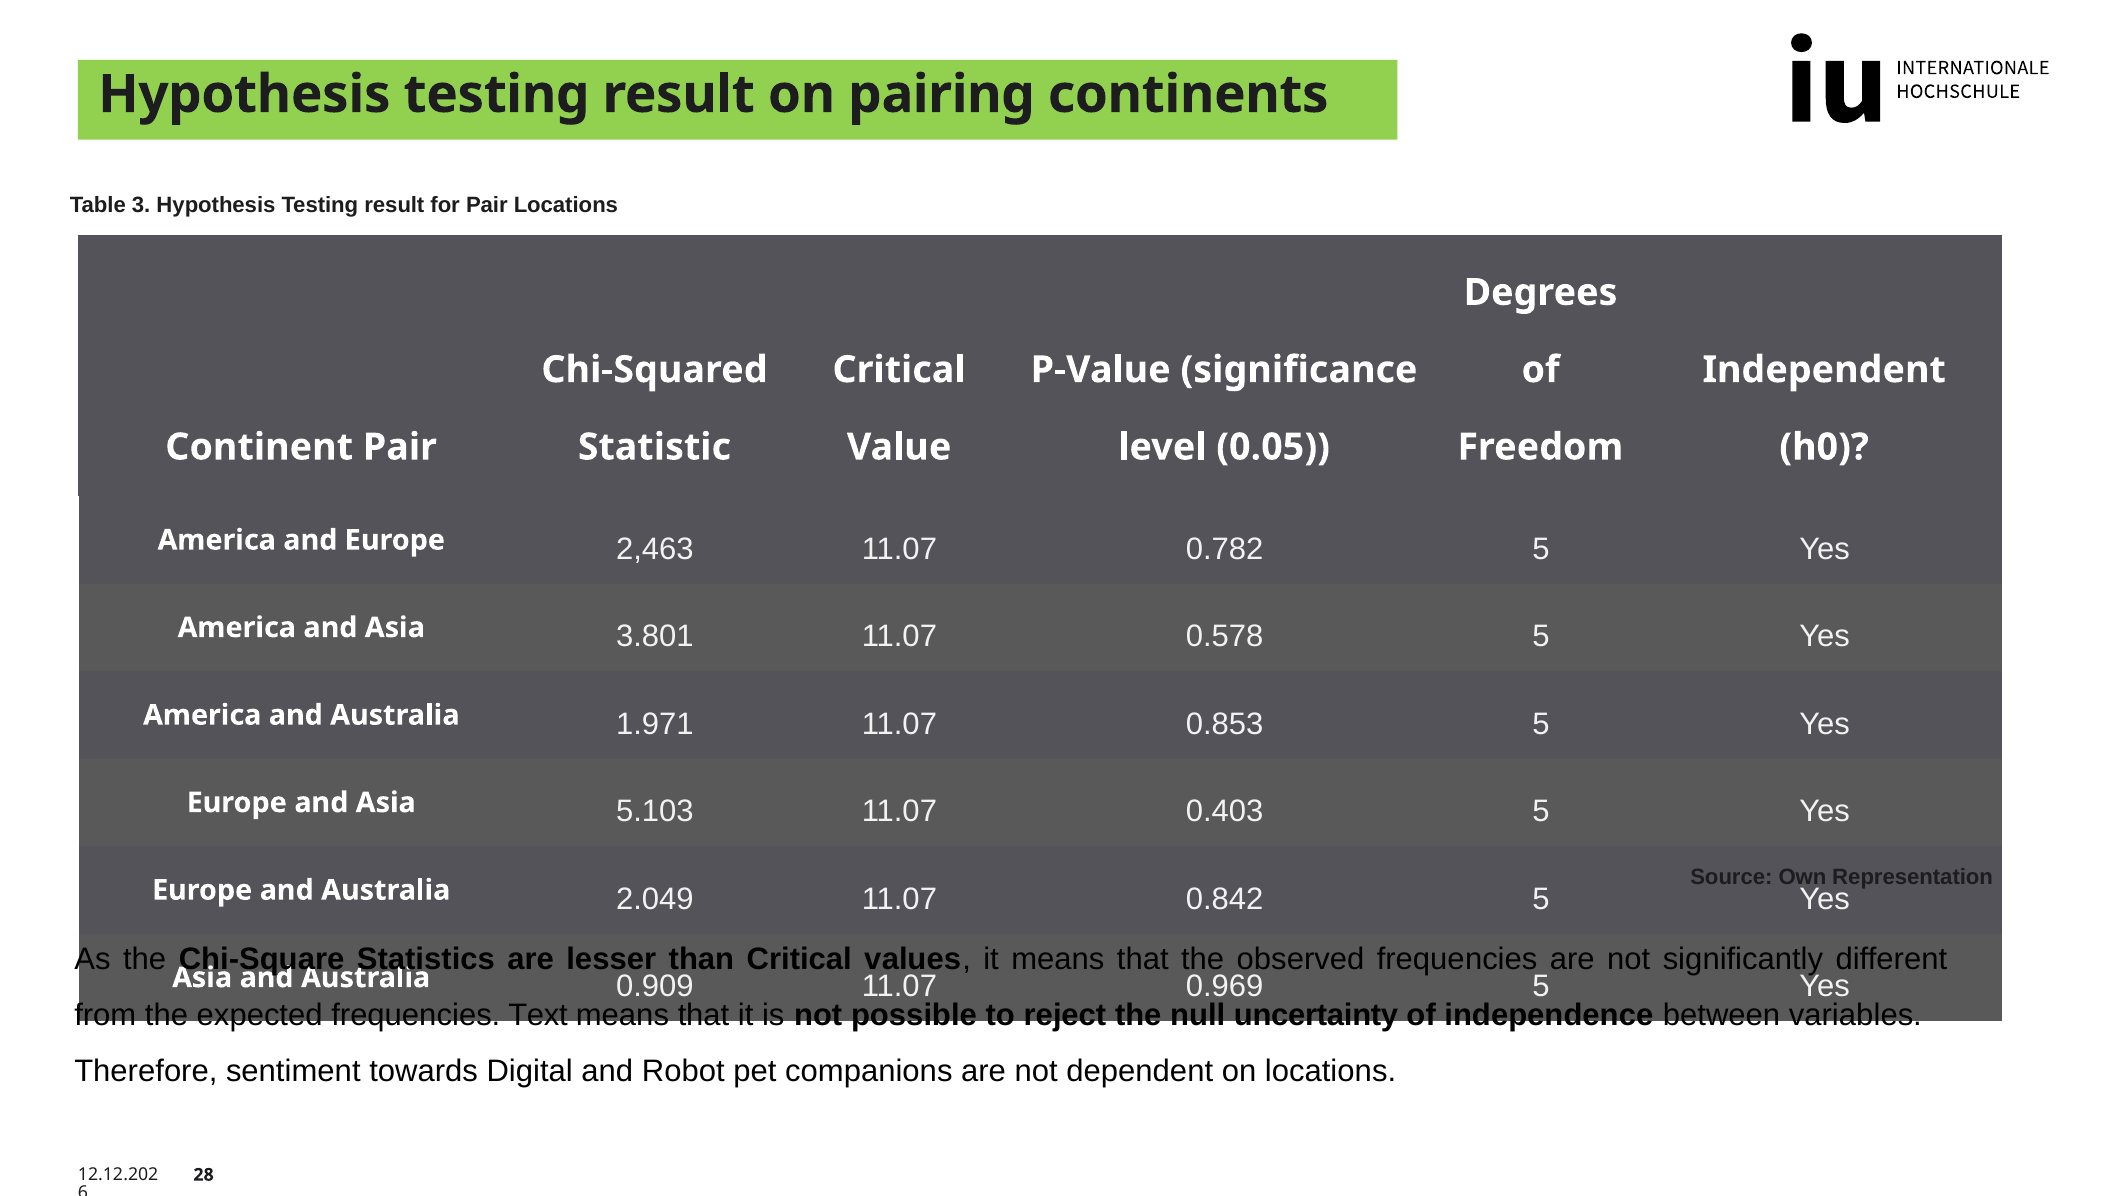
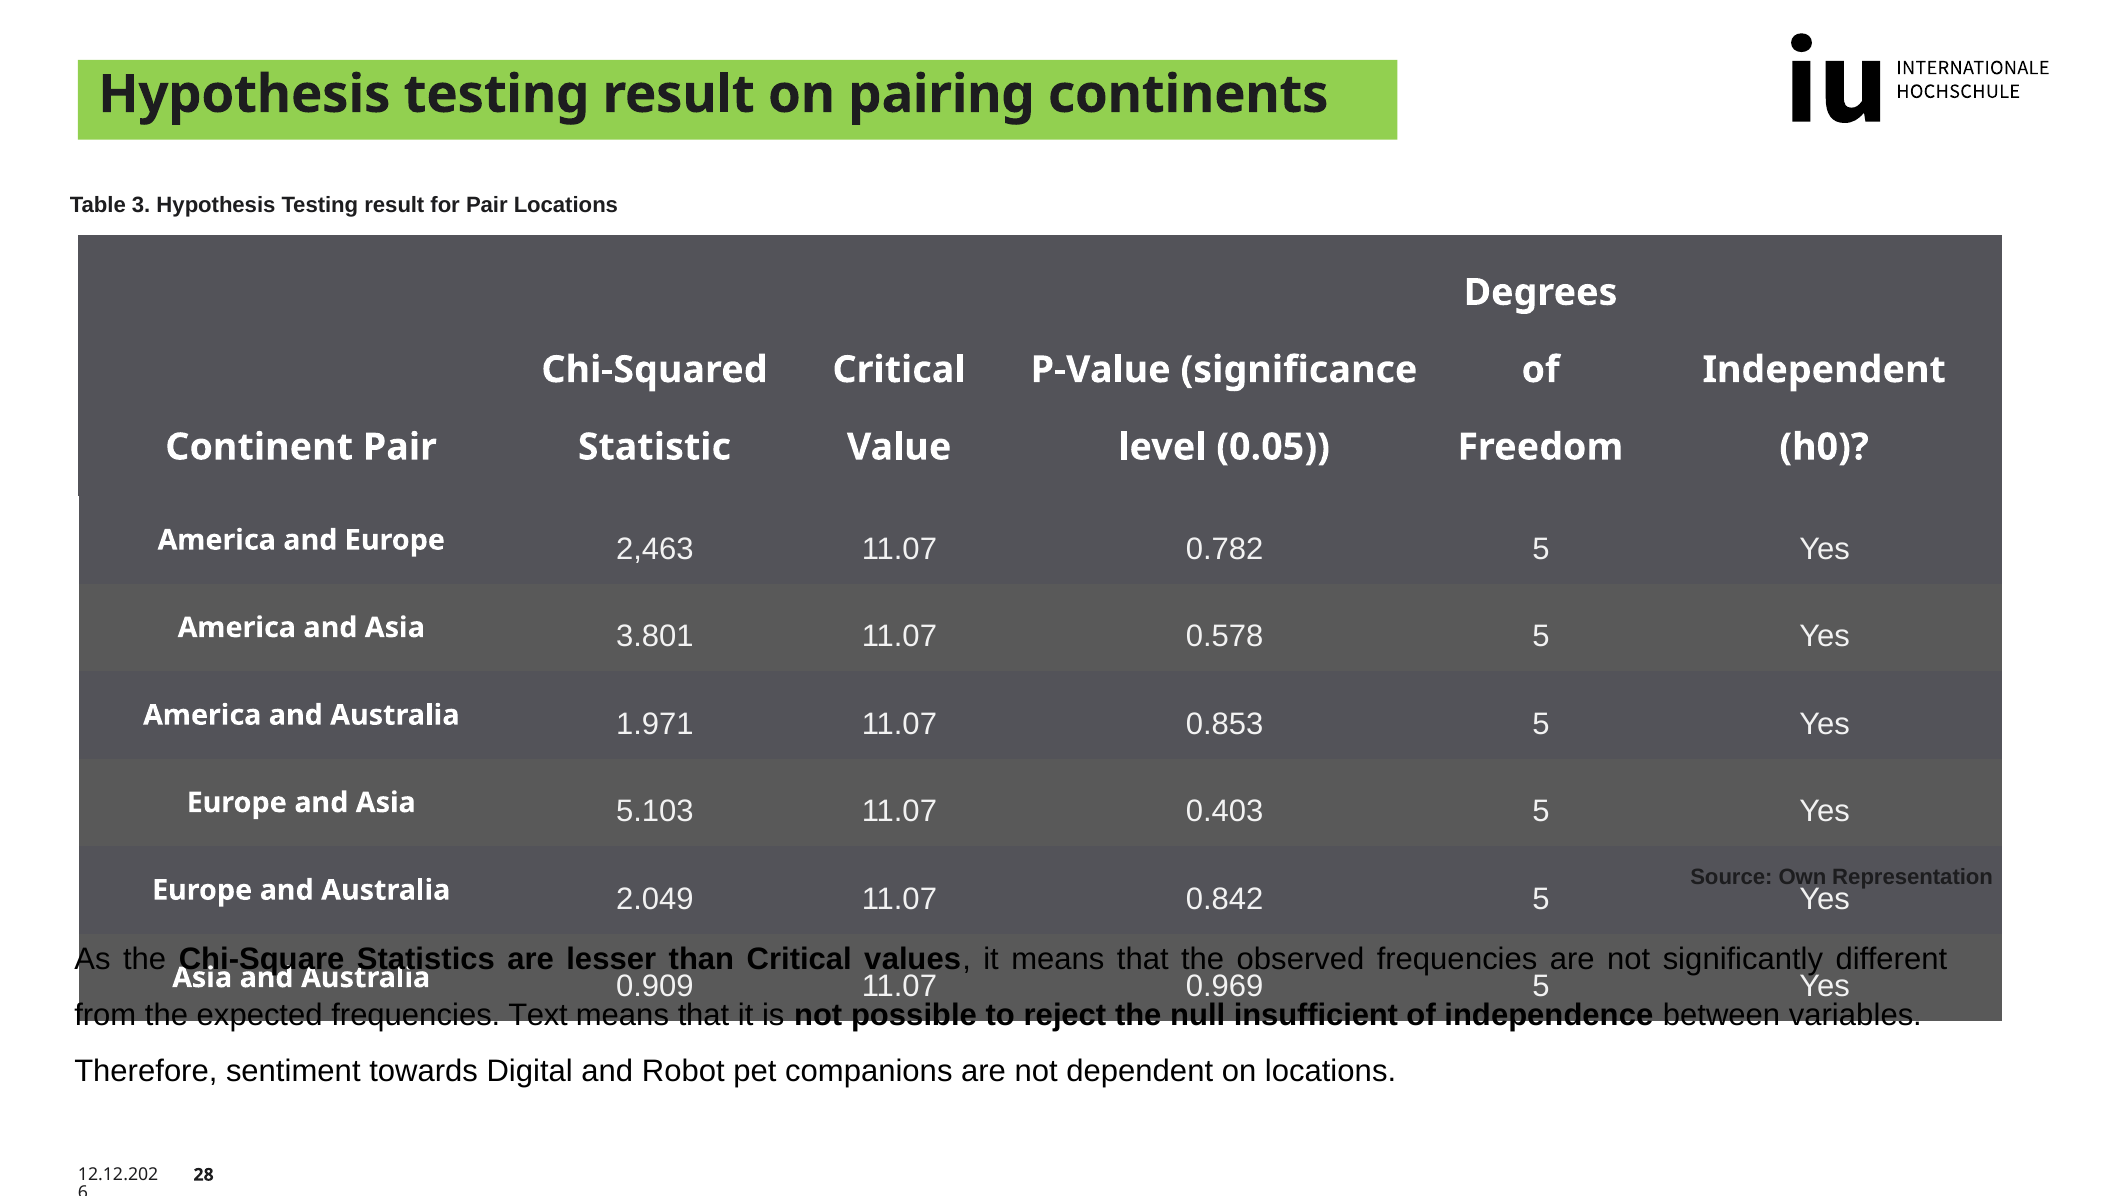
uncertainty: uncertainty -> insufficient
